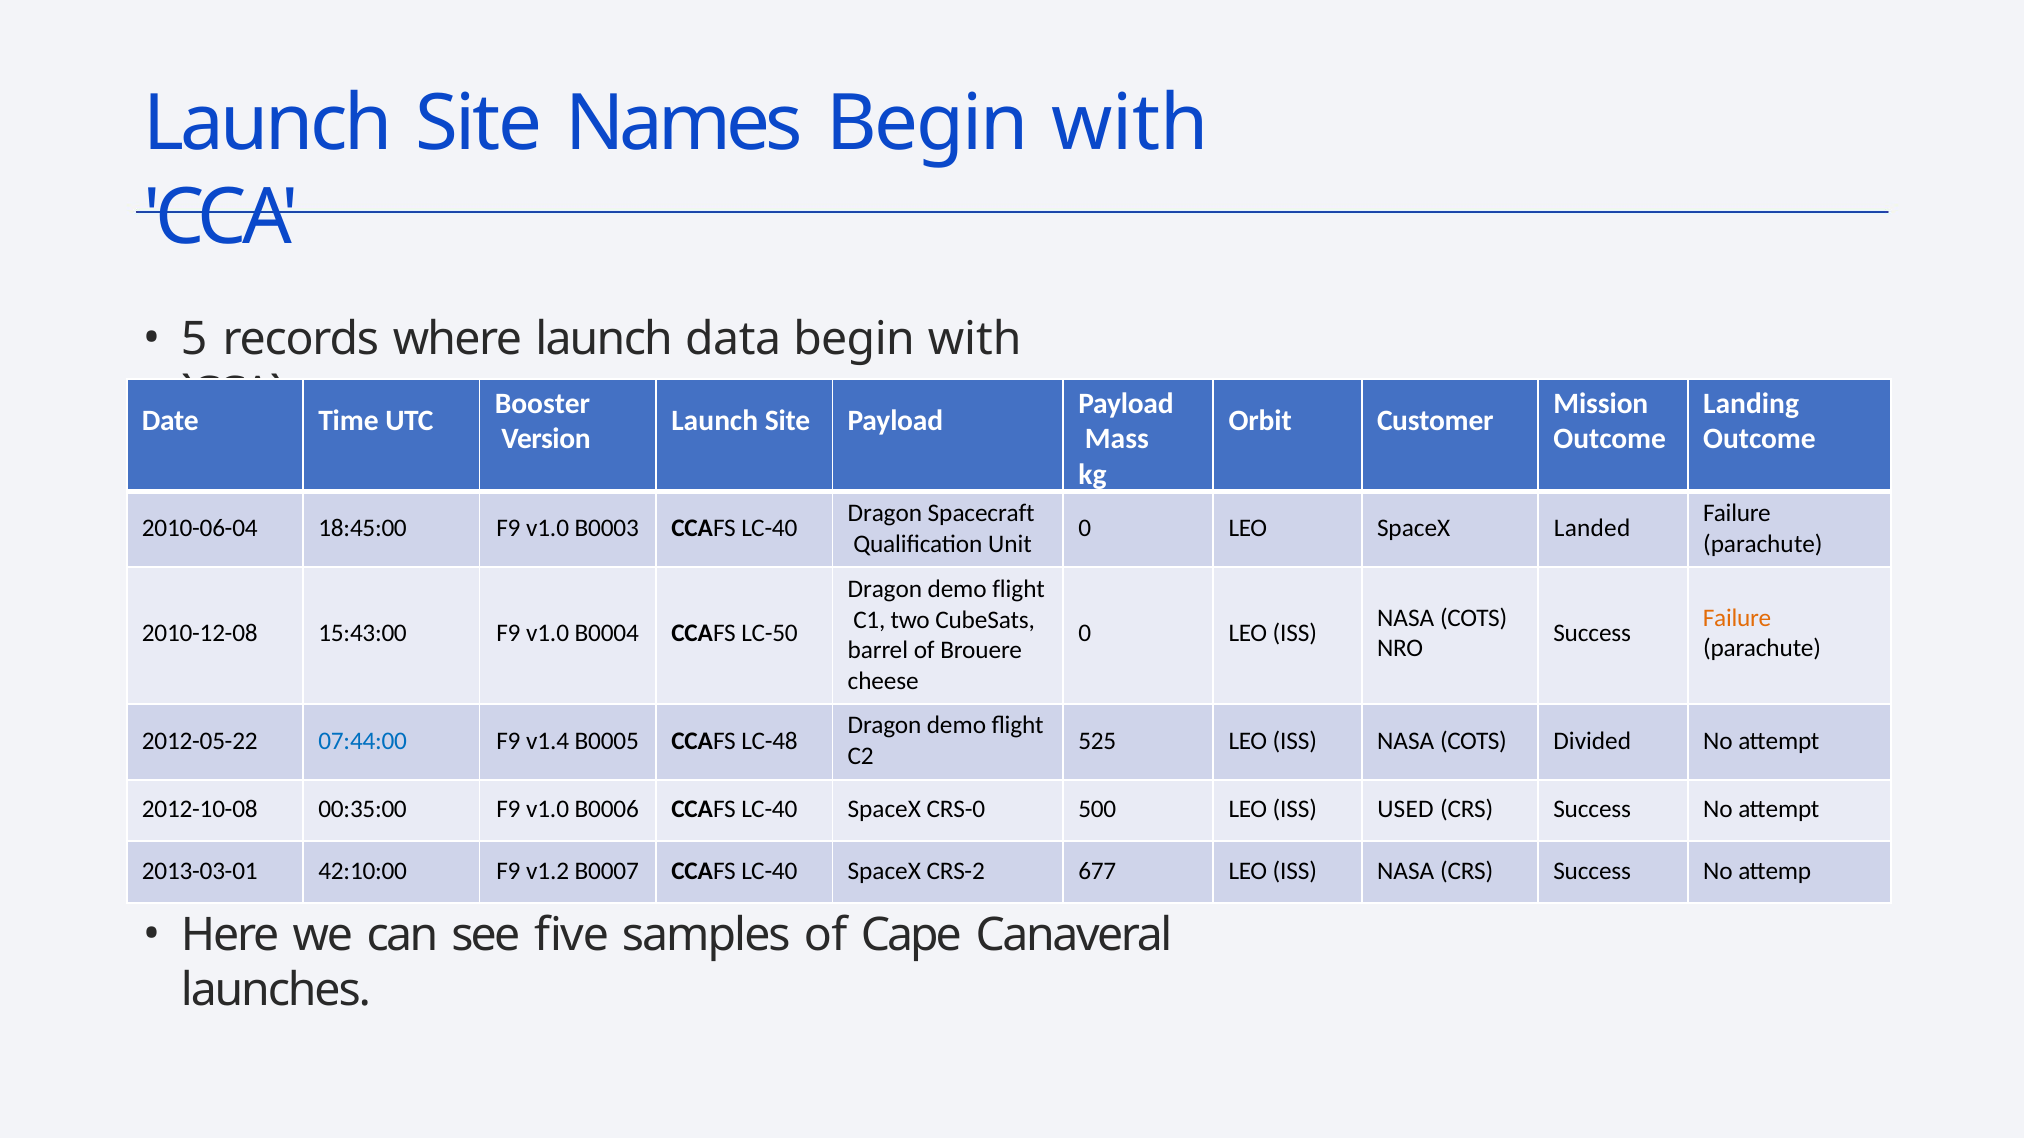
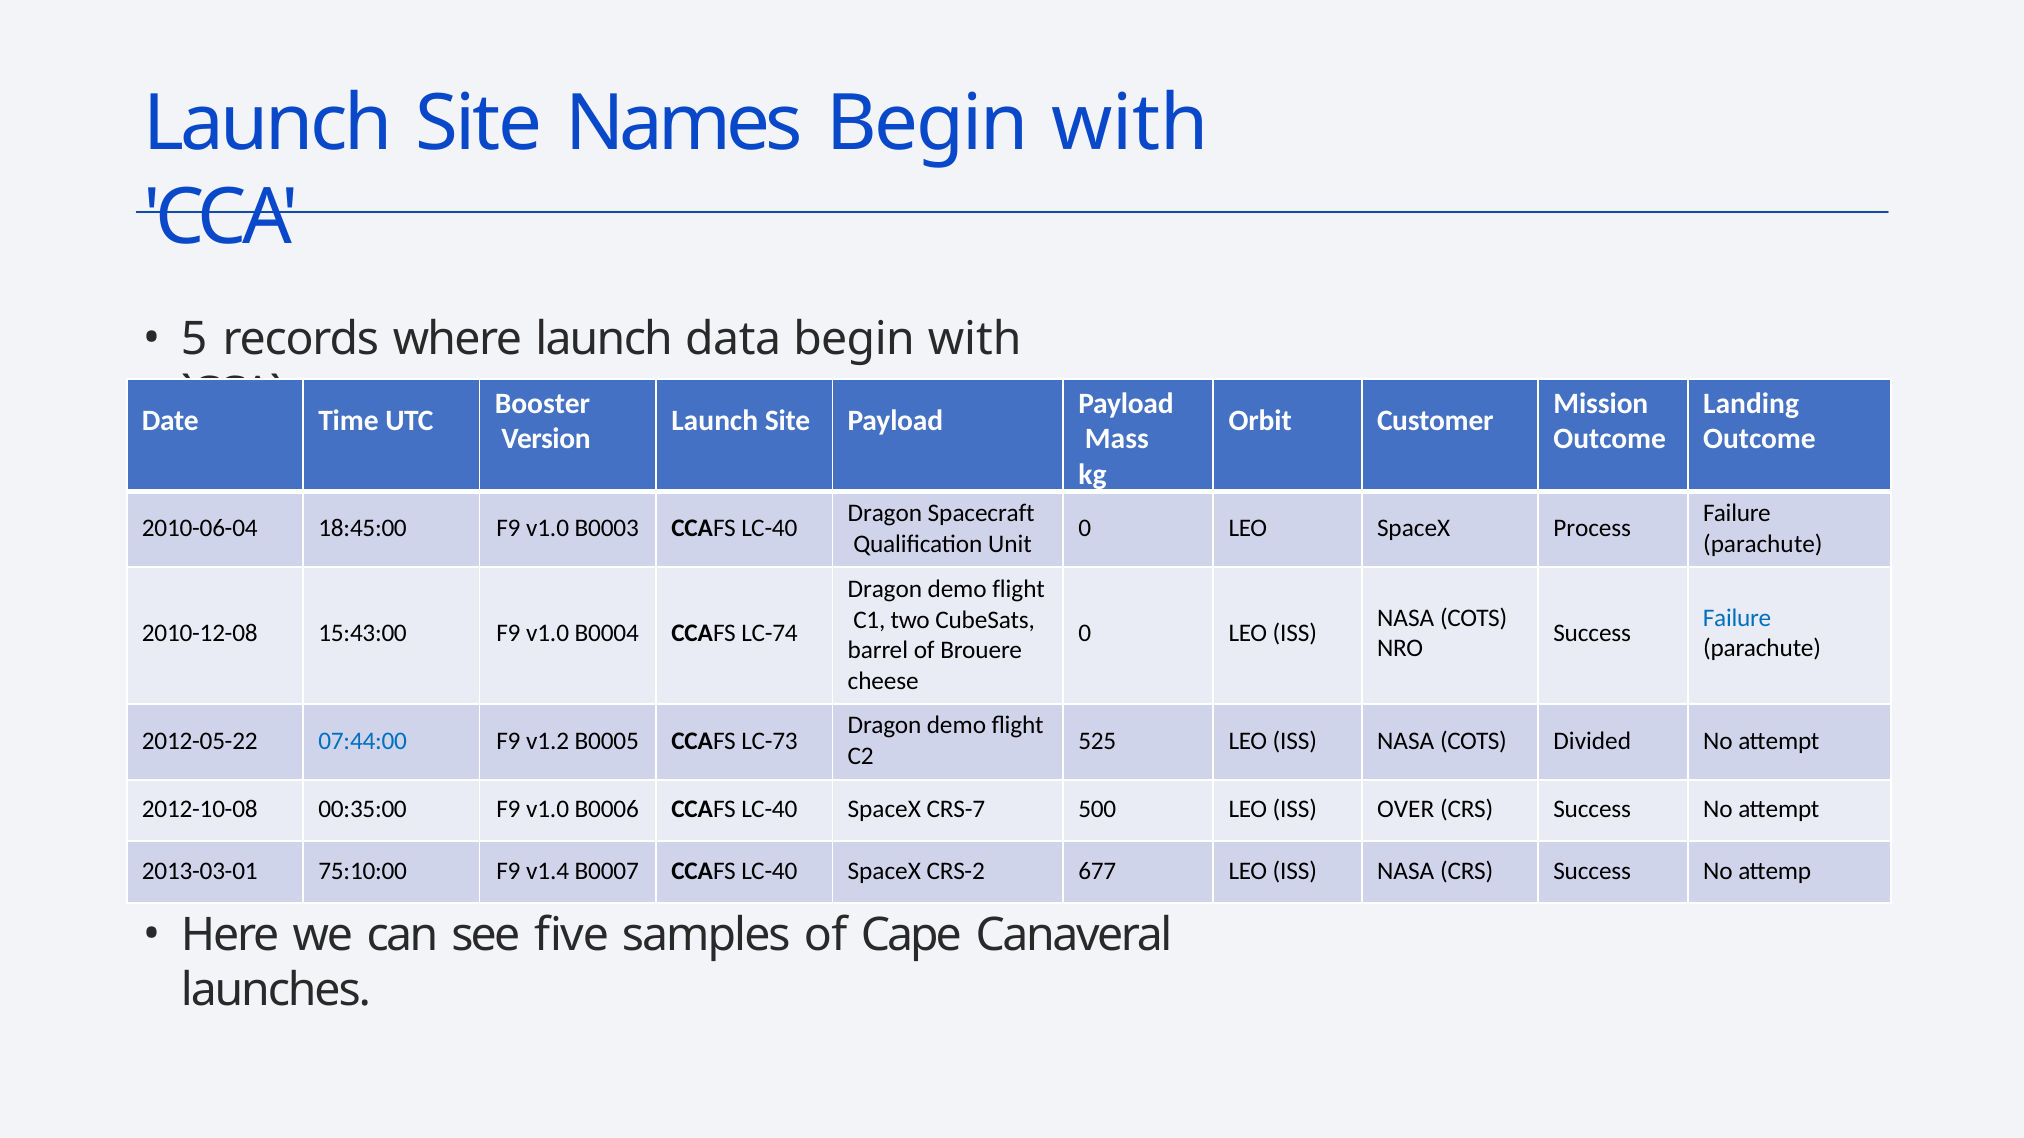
Landed: Landed -> Process
Failure at (1737, 618) colour: orange -> blue
LC-50: LC-50 -> LC-74
v1.4: v1.4 -> v1.2
LC-48: LC-48 -> LC-73
CRS-0: CRS-0 -> CRS-7
USED: USED -> OVER
42:10:00: 42:10:00 -> 75:10:00
v1.2: v1.2 -> v1.4
